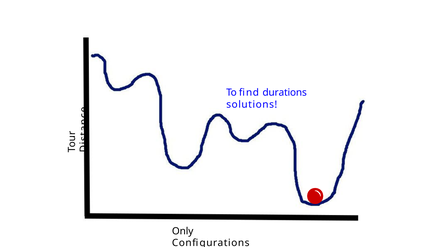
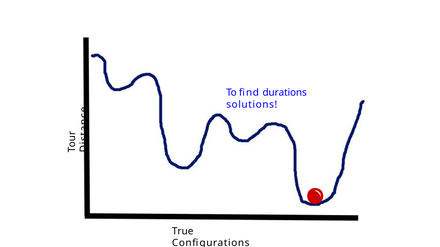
Only: Only -> True
